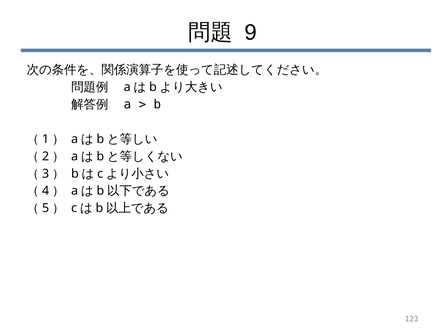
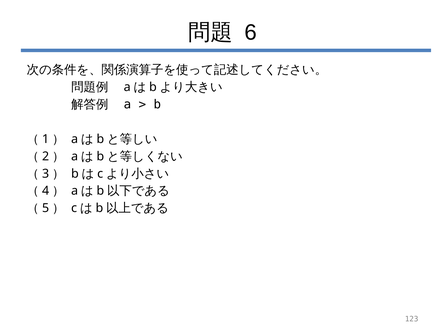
9: 9 -> 6
